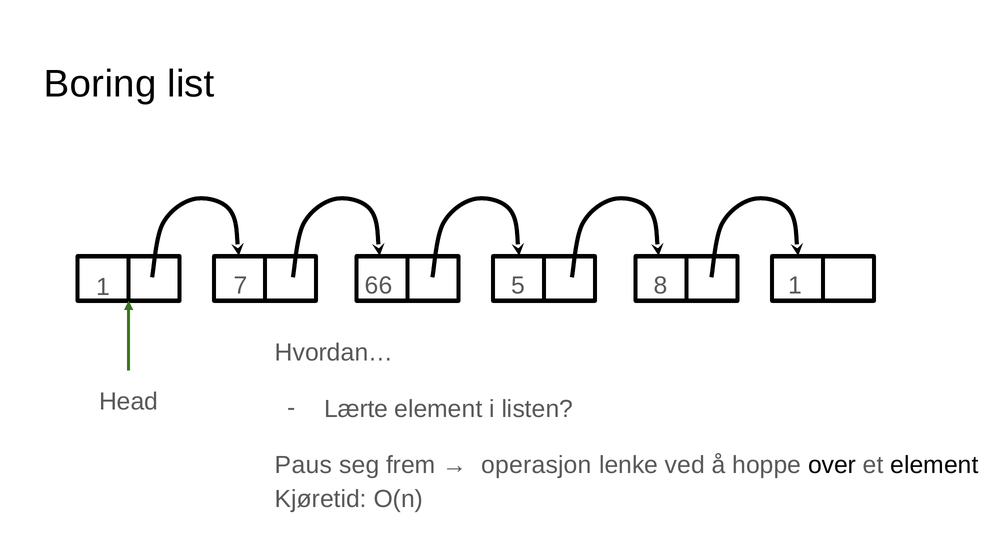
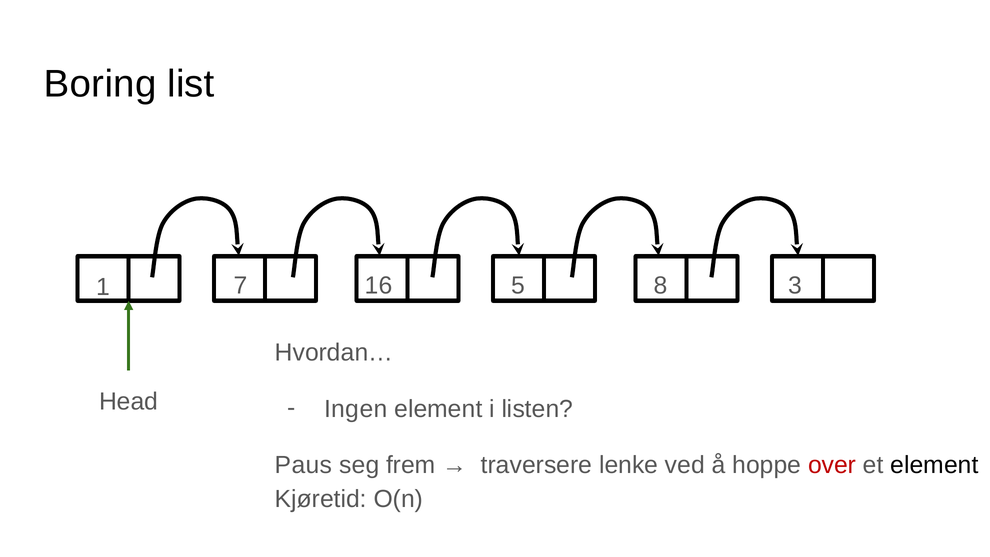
66: 66 -> 16
8 1: 1 -> 3
Lærte: Lærte -> Ingen
operasjon: operasjon -> traversere
over colour: black -> red
